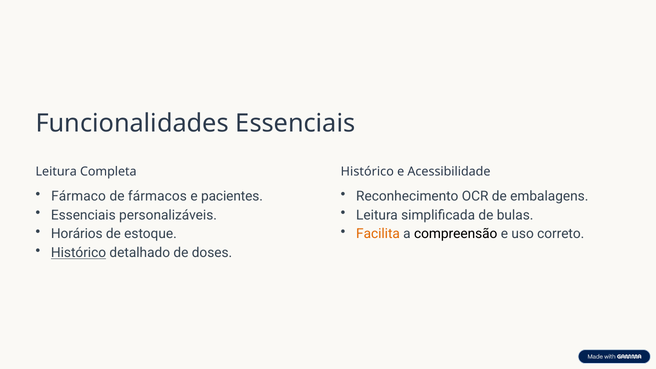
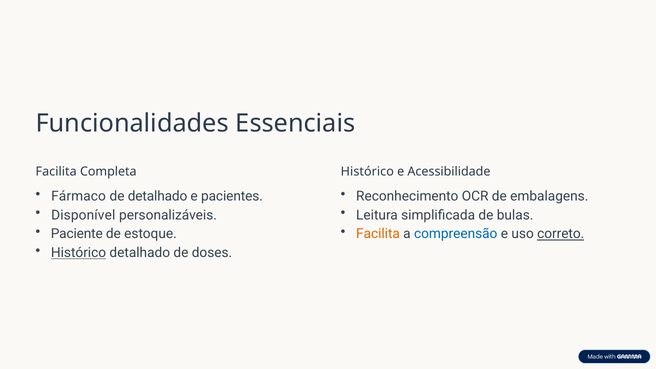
Leitura at (56, 171): Leitura -> Facilita
de fármacos: fármacos -> detalhado
Essenciais at (83, 215): Essenciais -> Disponível
Horários: Horários -> Paciente
compreensão colour: black -> blue
correto underline: none -> present
